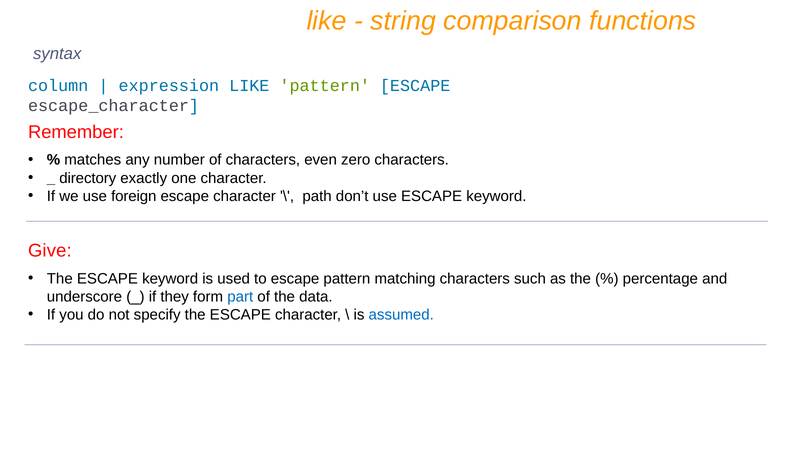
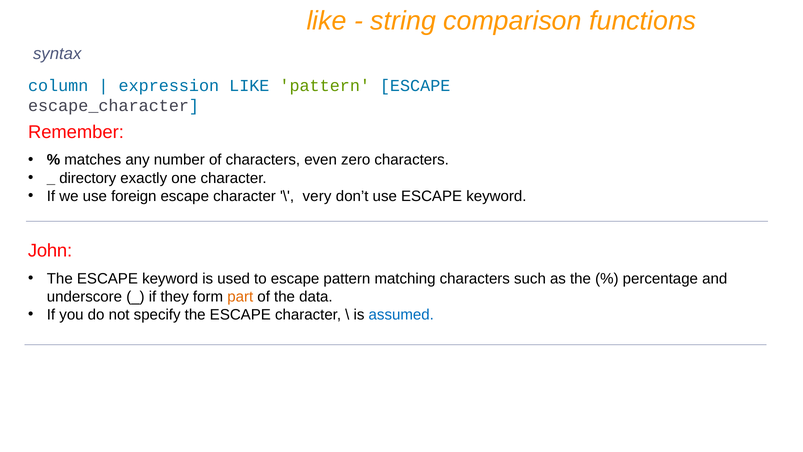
path: path -> very
Give: Give -> John
part colour: blue -> orange
